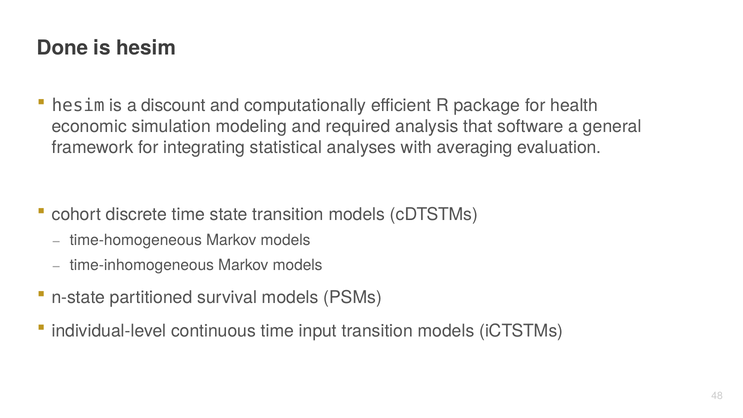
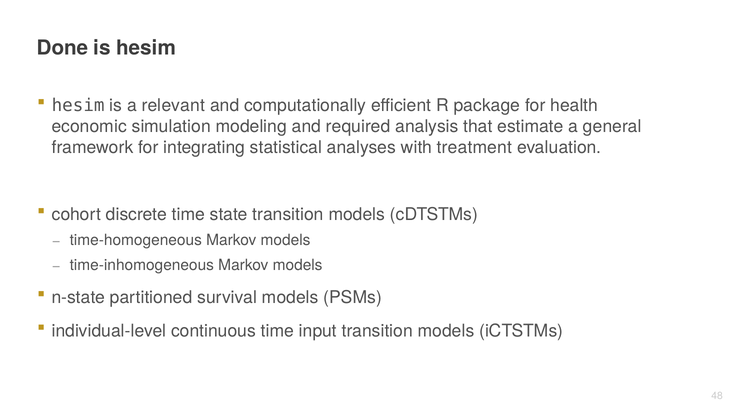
discount: discount -> relevant
software: software -> estimate
averaging: averaging -> treatment
